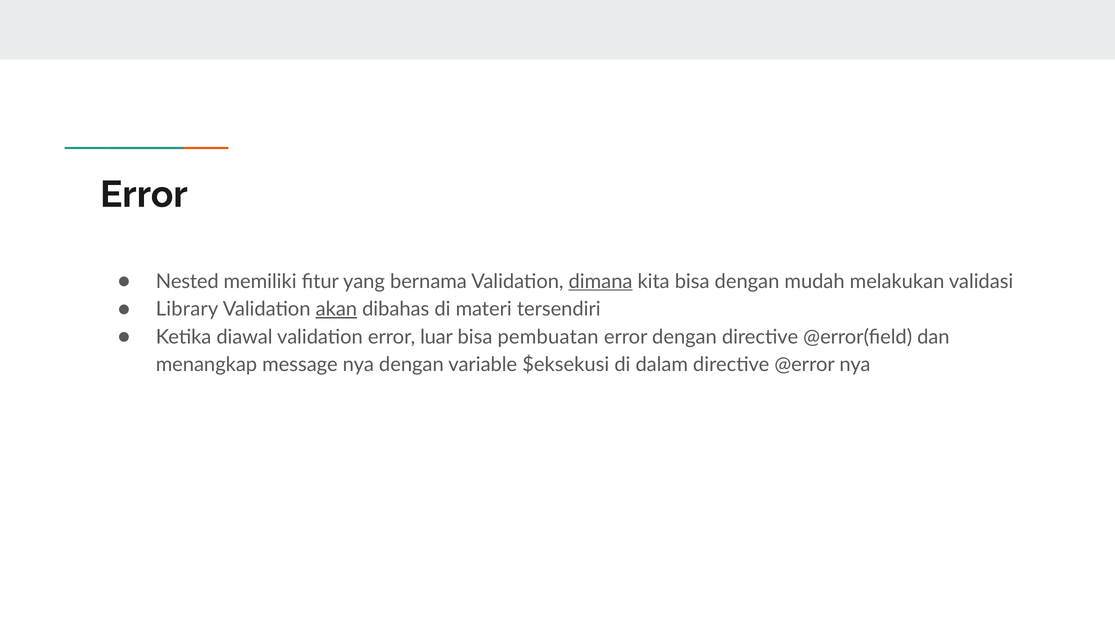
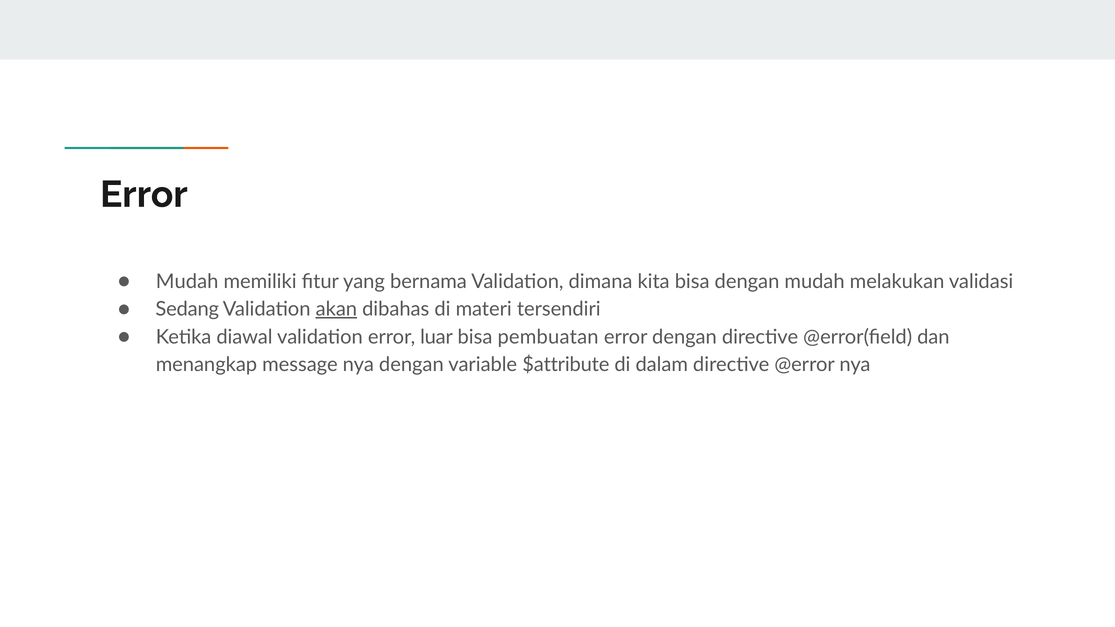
Nested at (187, 281): Nested -> Mudah
dimana underline: present -> none
Library: Library -> Sedang
$eksekusi: $eksekusi -> $attribute
